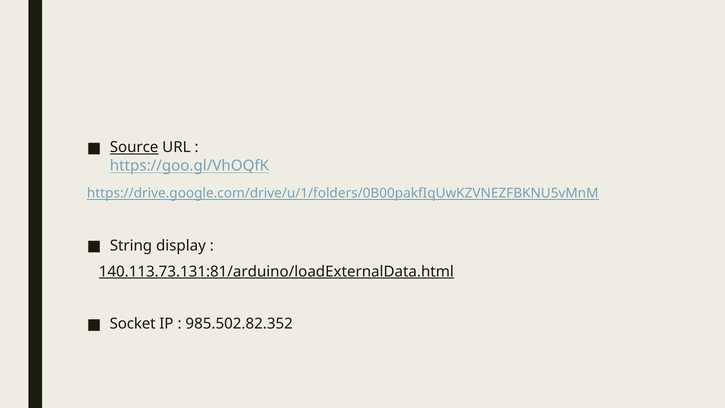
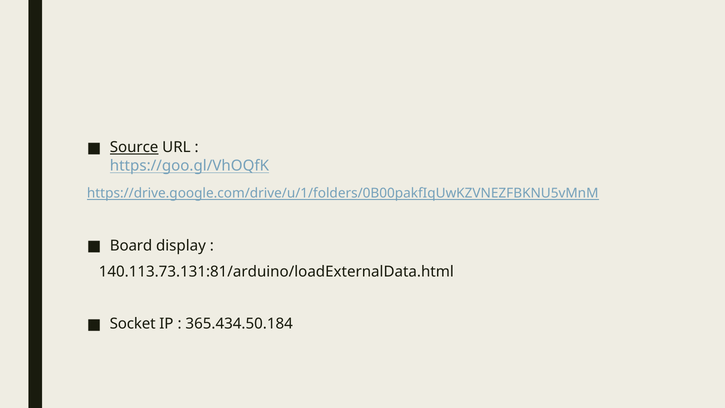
String: String -> Board
140.113.73.131:81/arduino/loadExternalData.html underline: present -> none
985.502.82.352: 985.502.82.352 -> 365.434.50.184
